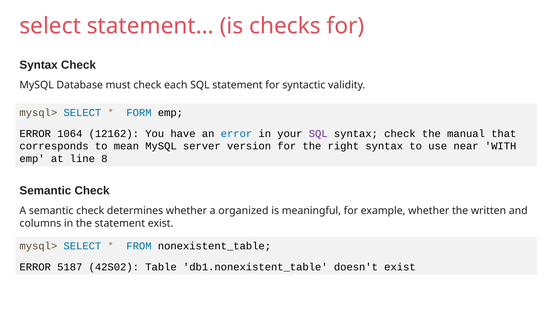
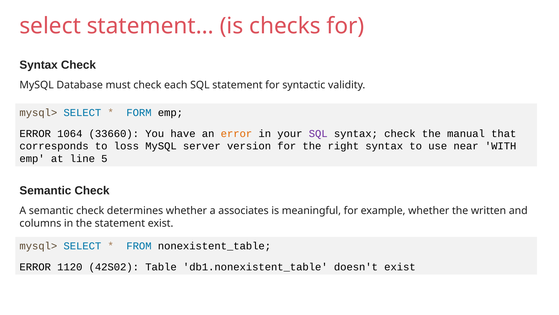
12162: 12162 -> 33660
error at (236, 133) colour: blue -> orange
mean: mean -> loss
8: 8 -> 5
organized: organized -> associates
5187: 5187 -> 1120
